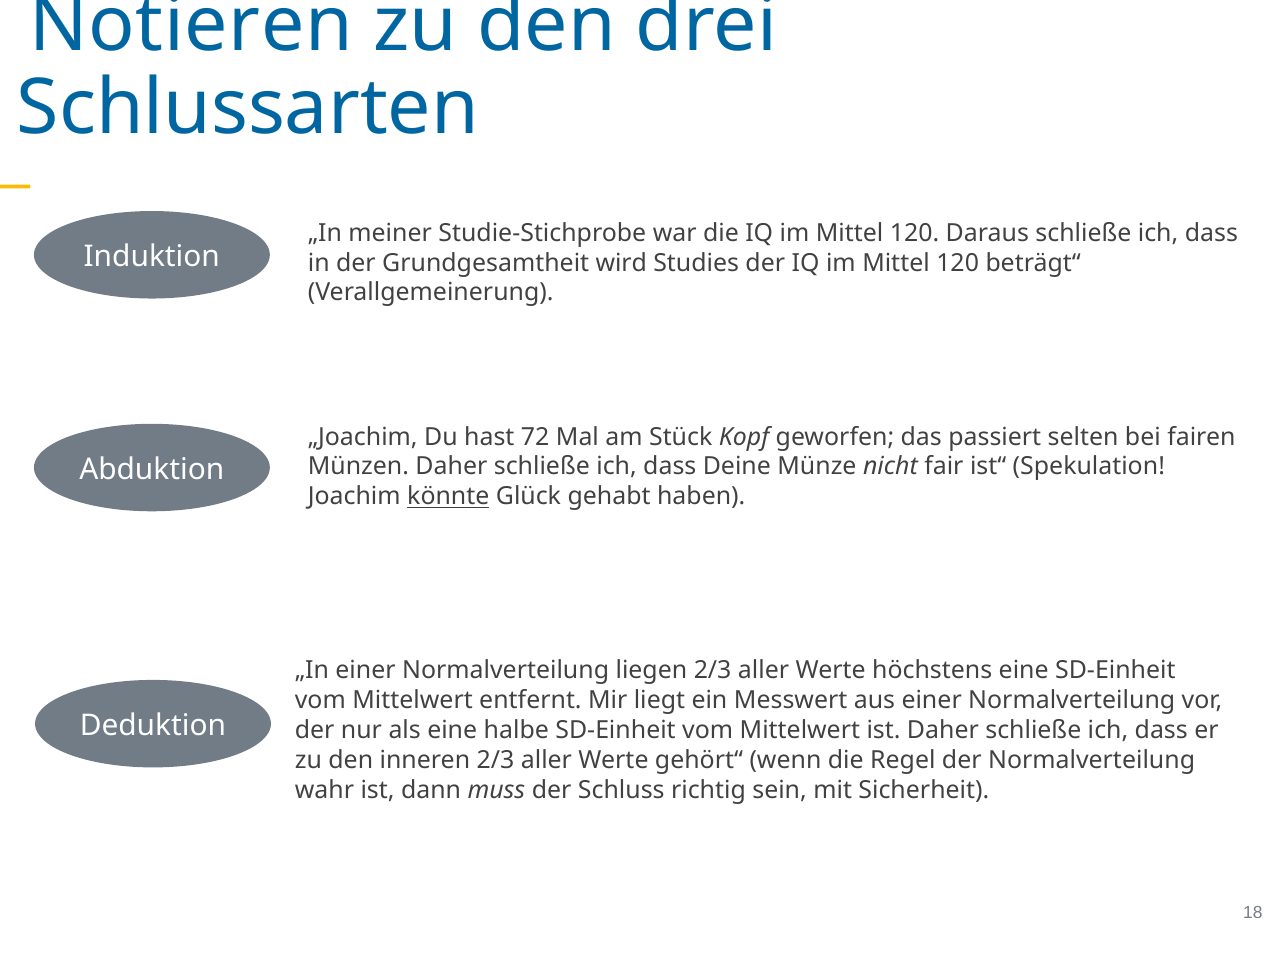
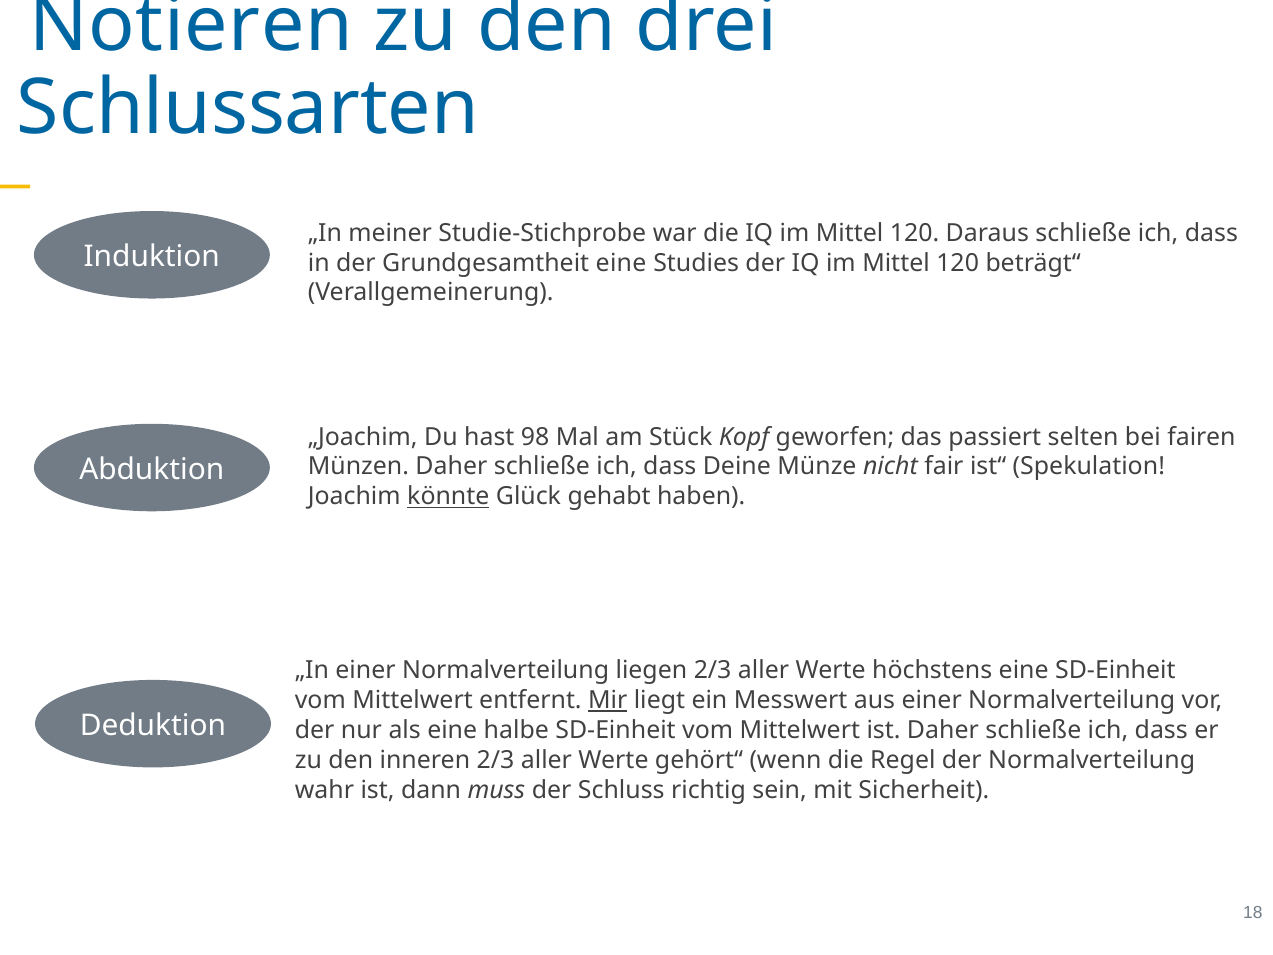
Grundgesamtheit wird: wird -> eine
72: 72 -> 98
Mir underline: none -> present
